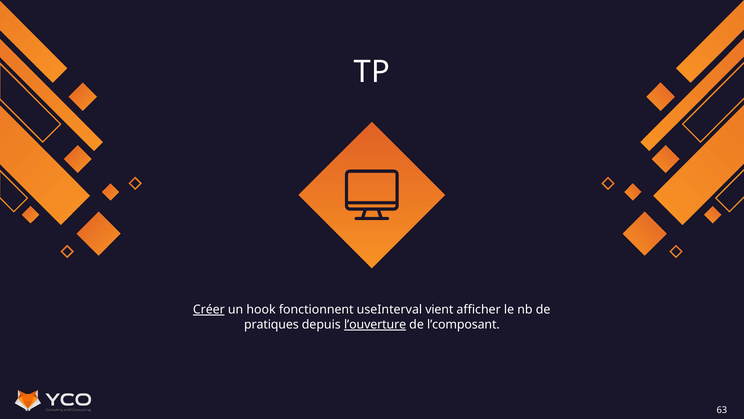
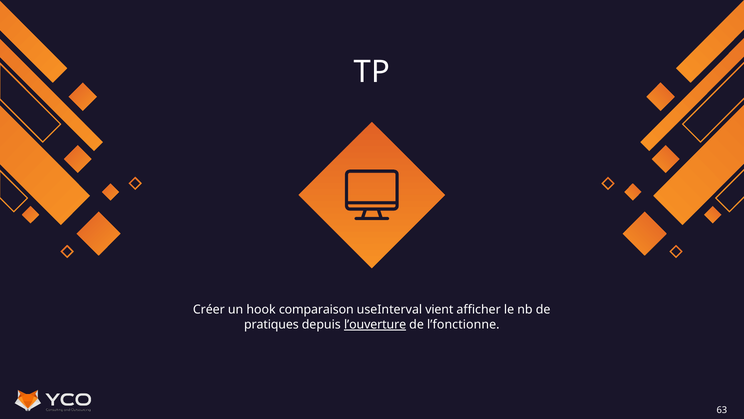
Créer underline: present -> none
fonctionnent: fonctionnent -> comparaison
l’composant: l’composant -> l’fonctionne
